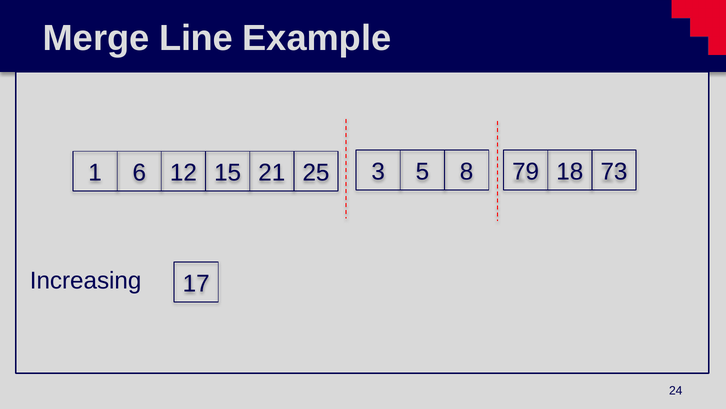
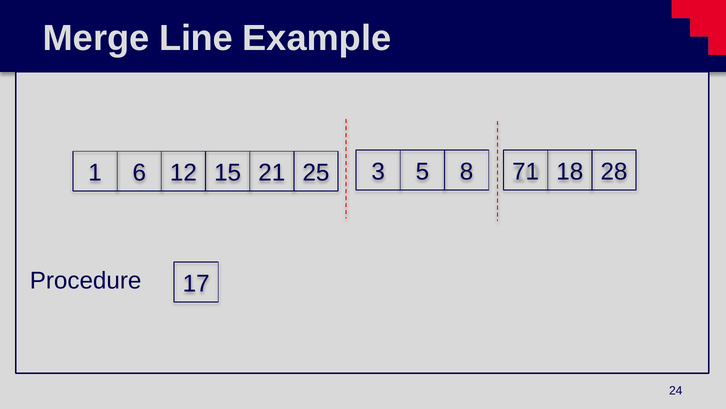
79: 79 -> 71
73: 73 -> 28
Increasing: Increasing -> Procedure
